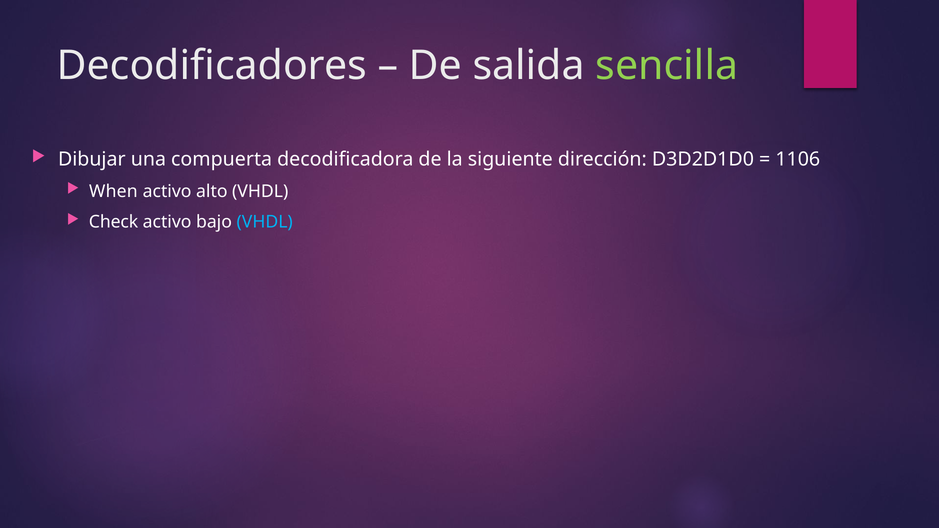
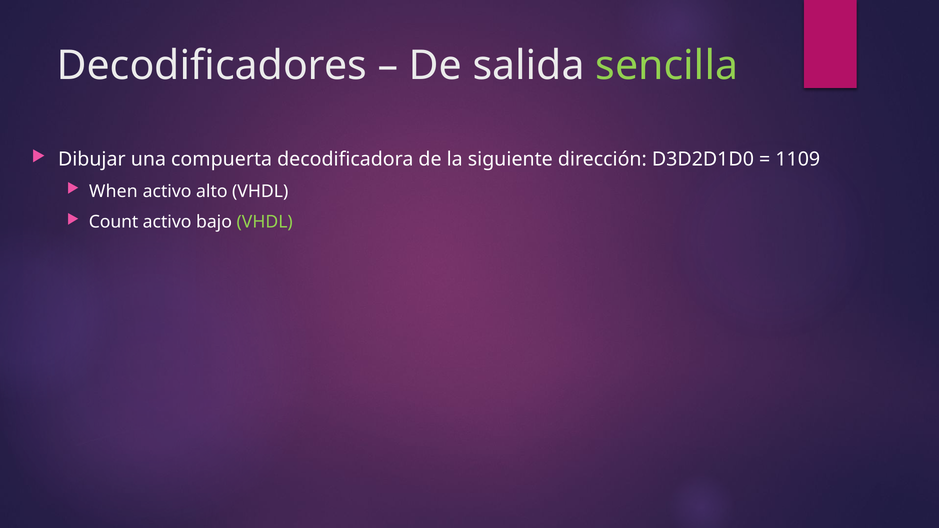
1106: 1106 -> 1109
Check: Check -> Count
VHDL at (265, 222) colour: light blue -> light green
